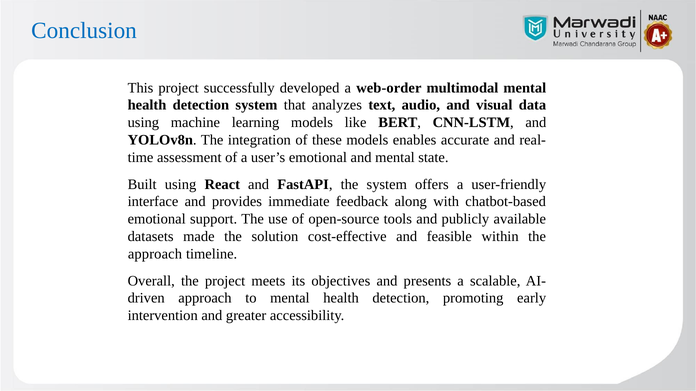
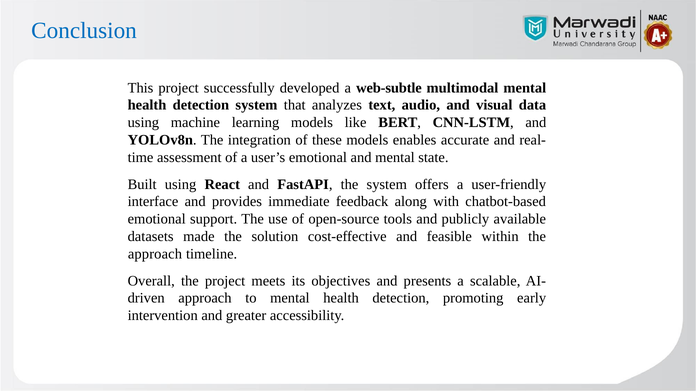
web-order: web-order -> web-subtle
